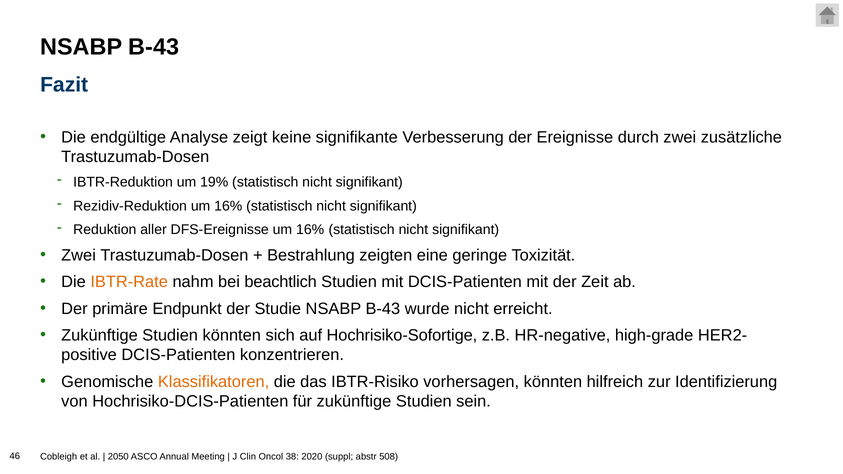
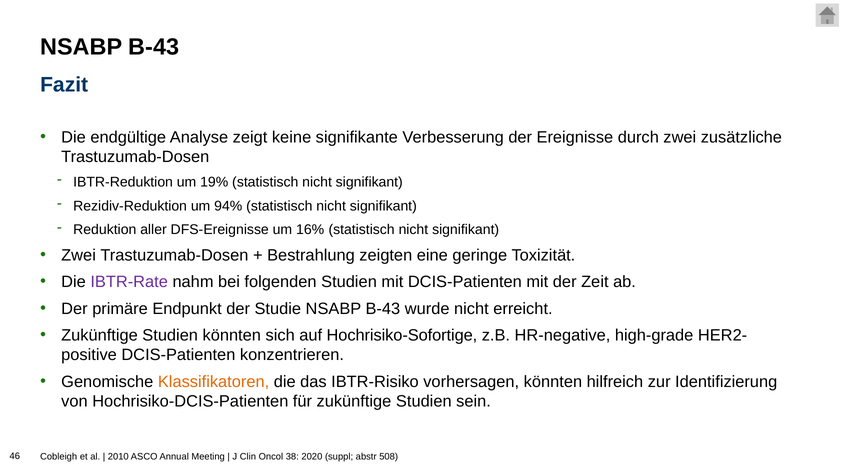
Rezidiv-Reduktion um 16%: 16% -> 94%
IBTR-Rate colour: orange -> purple
beachtlich: beachtlich -> folgenden
2050: 2050 -> 2010
